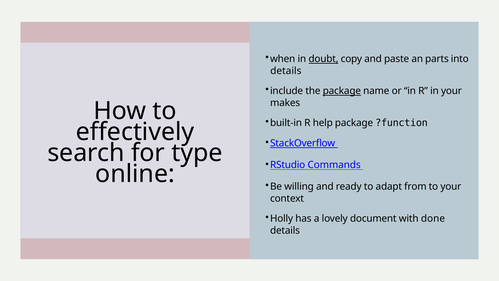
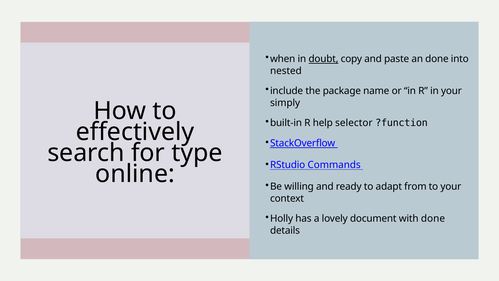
an parts: parts -> done
details at (286, 71): details -> nested
package at (342, 91) underline: present -> none
makes: makes -> simply
help package: package -> selector
